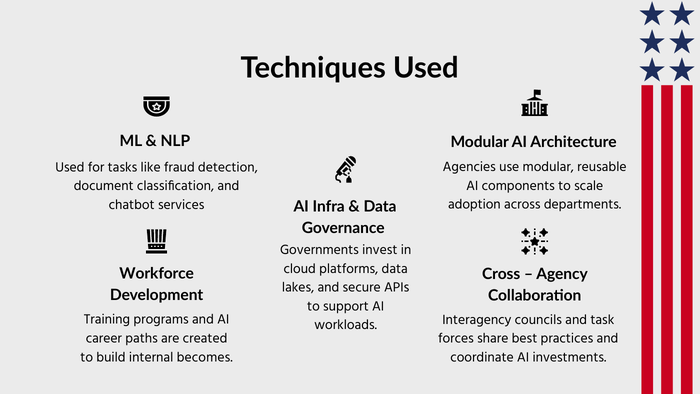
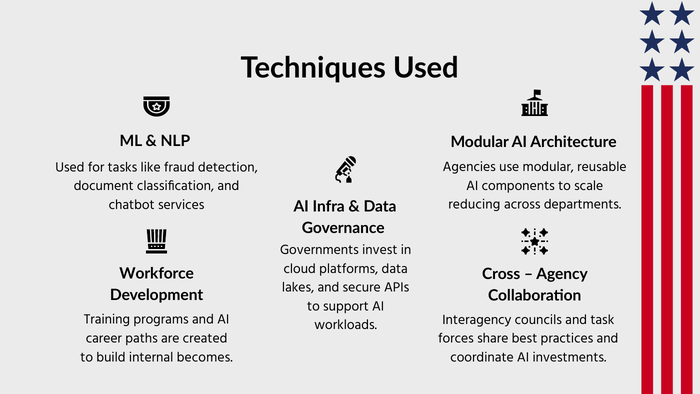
adoption: adoption -> reducing
